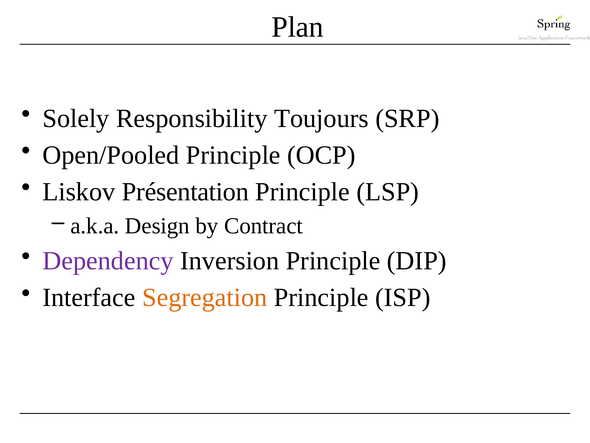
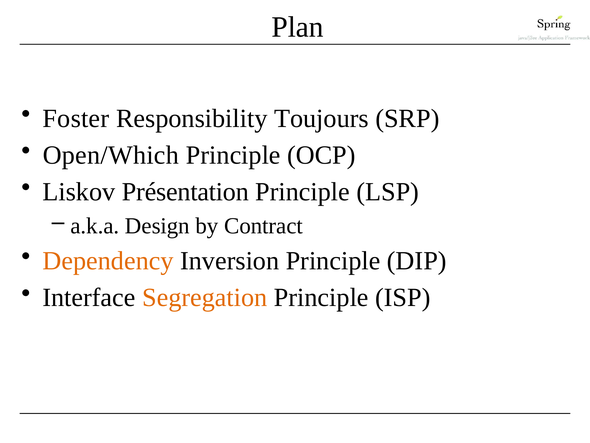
Solely: Solely -> Foster
Open/Pooled: Open/Pooled -> Open/Which
Dependency colour: purple -> orange
